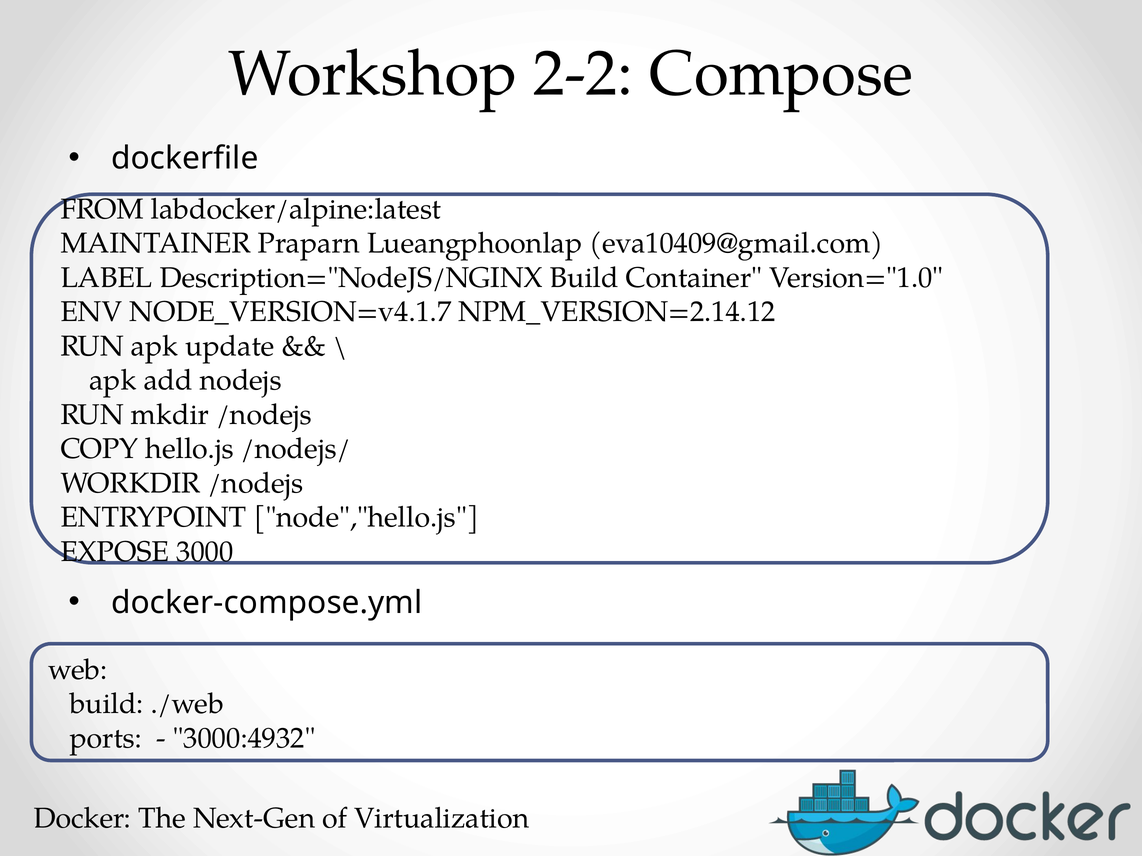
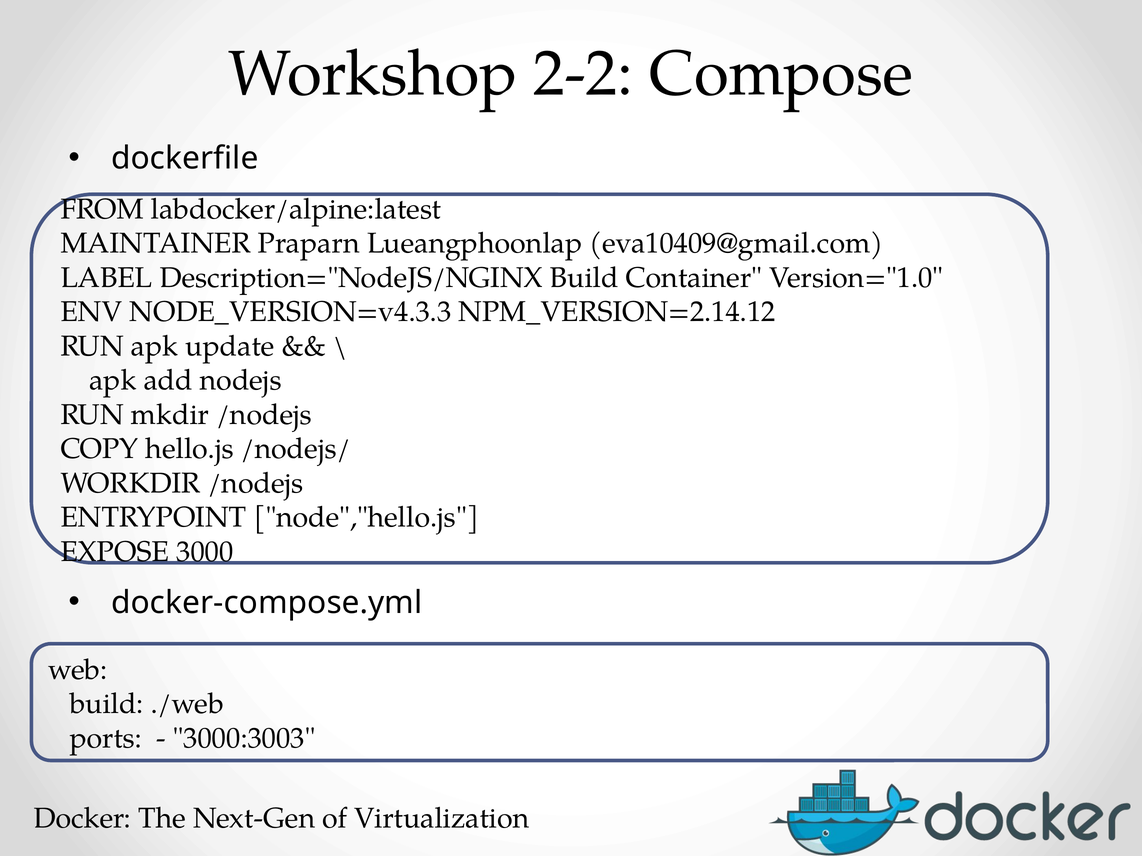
NODE_VERSION=v4.1.7: NODE_VERSION=v4.1.7 -> NODE_VERSION=v4.3.3
3000:4932: 3000:4932 -> 3000:3003
